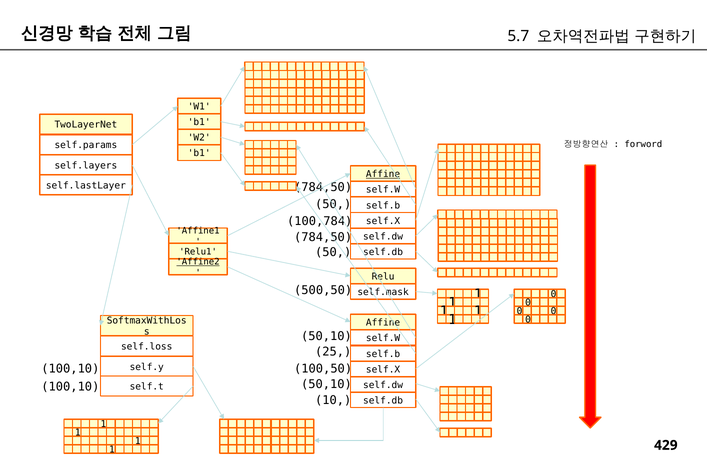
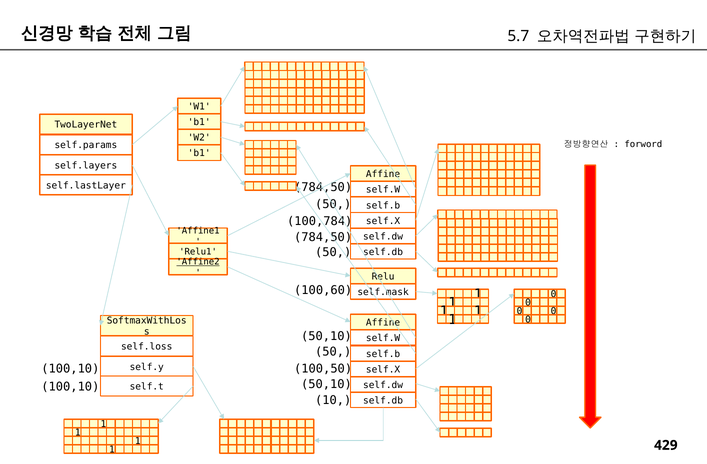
Affine at (383, 174) underline: present -> none
500,50: 500,50 -> 100,60
25 at (333, 352): 25 -> 50
